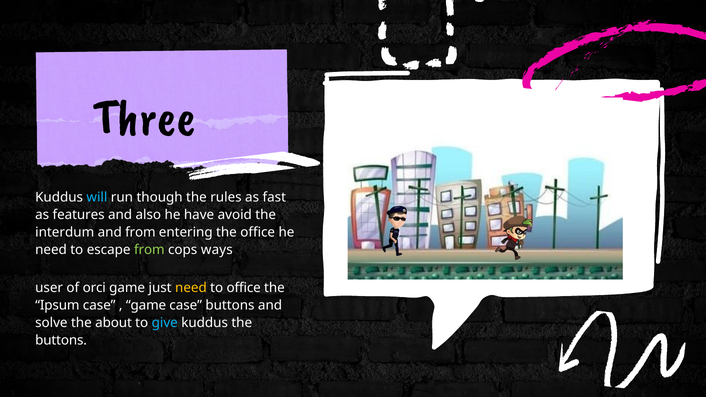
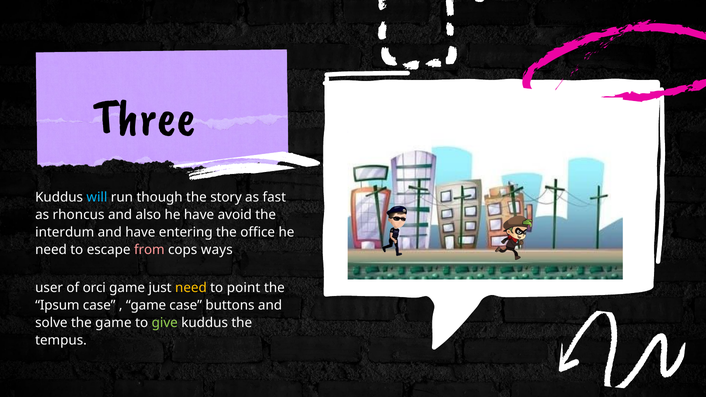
rules: rules -> story
features: features -> rhoncus
and from: from -> have
from at (149, 250) colour: light green -> pink
to office: office -> point
the about: about -> game
give colour: light blue -> light green
buttons at (61, 341): buttons -> tempus
